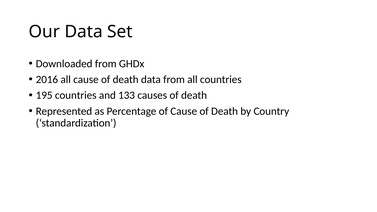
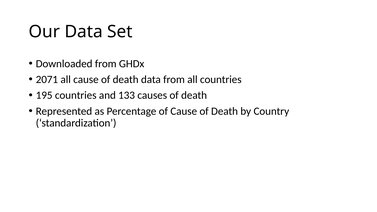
2016: 2016 -> 2071
